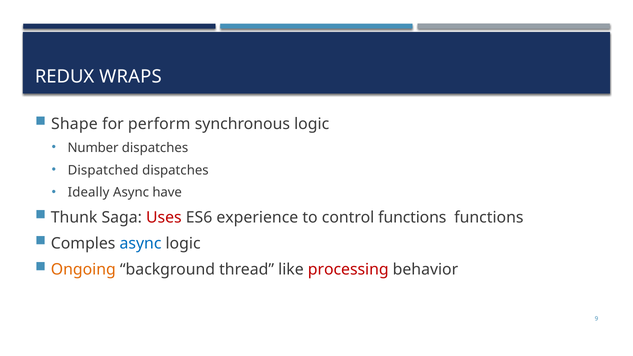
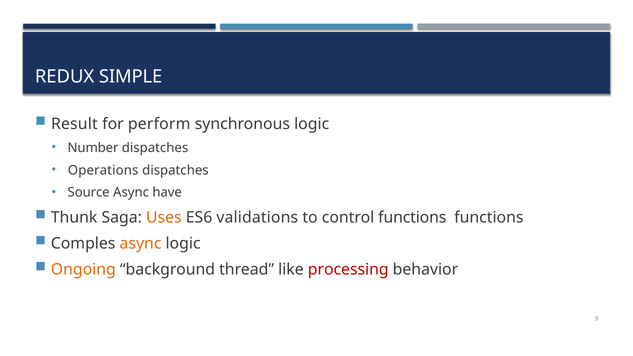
WRAPS: WRAPS -> SIMPLE
Shape: Shape -> Result
Dispatched: Dispatched -> Operations
Ideally: Ideally -> Source
Uses colour: red -> orange
experience: experience -> validations
async at (141, 243) colour: blue -> orange
